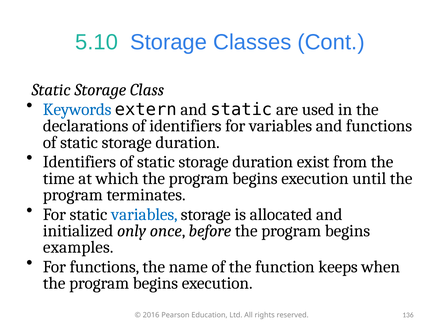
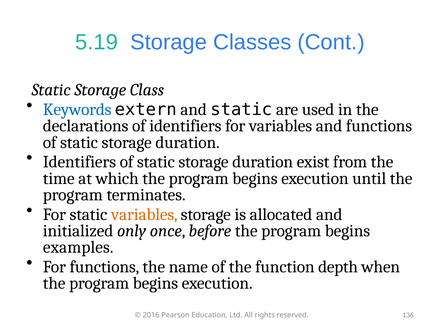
5.10: 5.10 -> 5.19
variables at (144, 214) colour: blue -> orange
keeps: keeps -> depth
